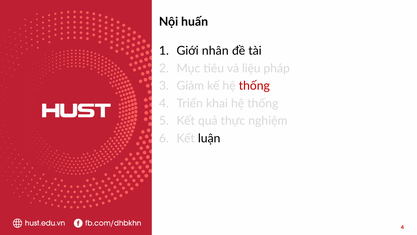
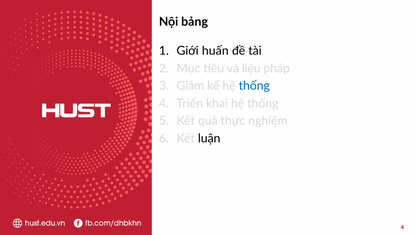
huấn: huấn -> bảng
nhân: nhân -> huấn
thống at (254, 86) colour: red -> blue
